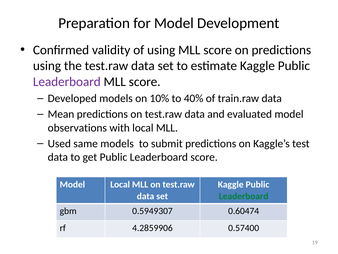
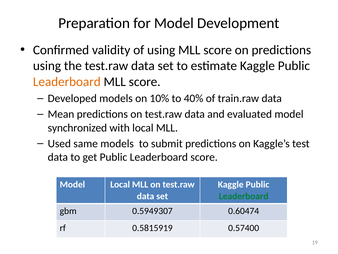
Leaderboard at (67, 81) colour: purple -> orange
observations: observations -> synchronized
4.2859906: 4.2859906 -> 0.5815919
